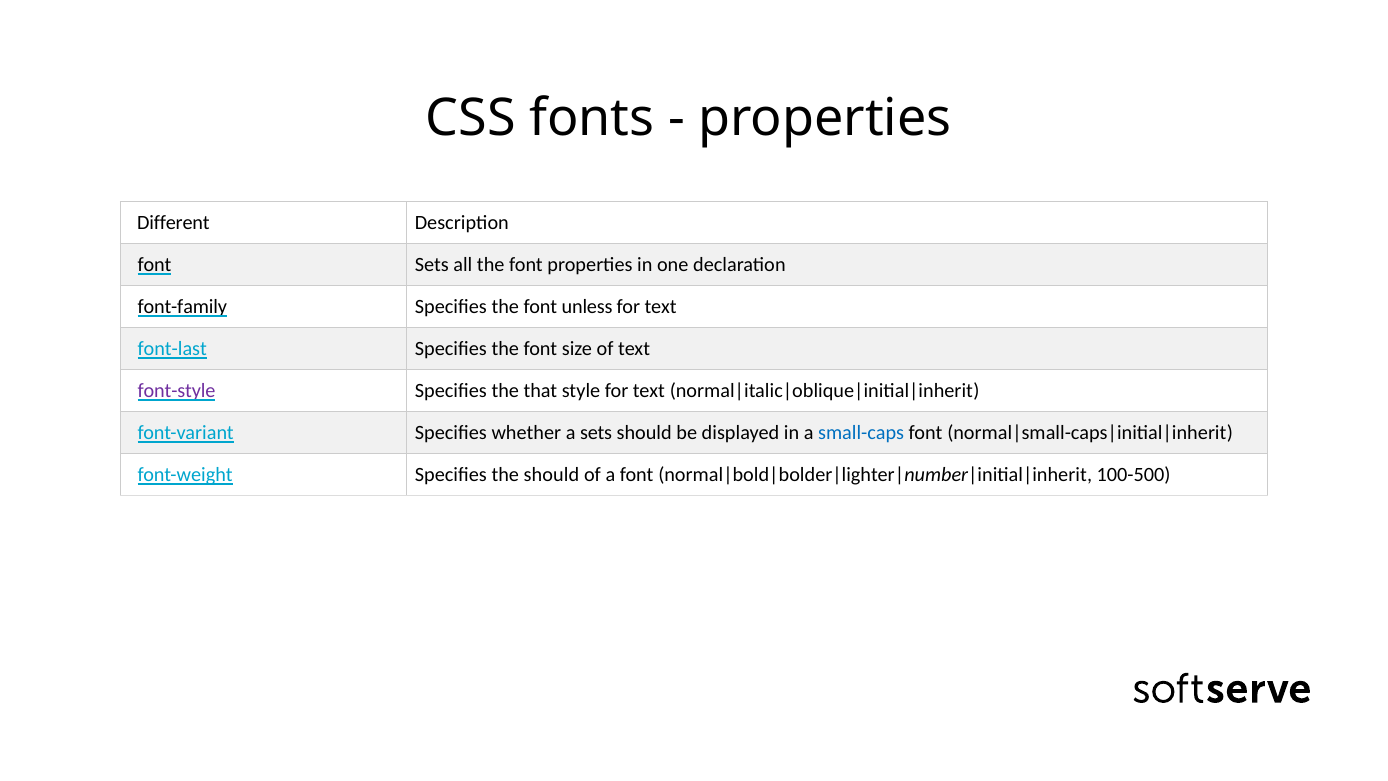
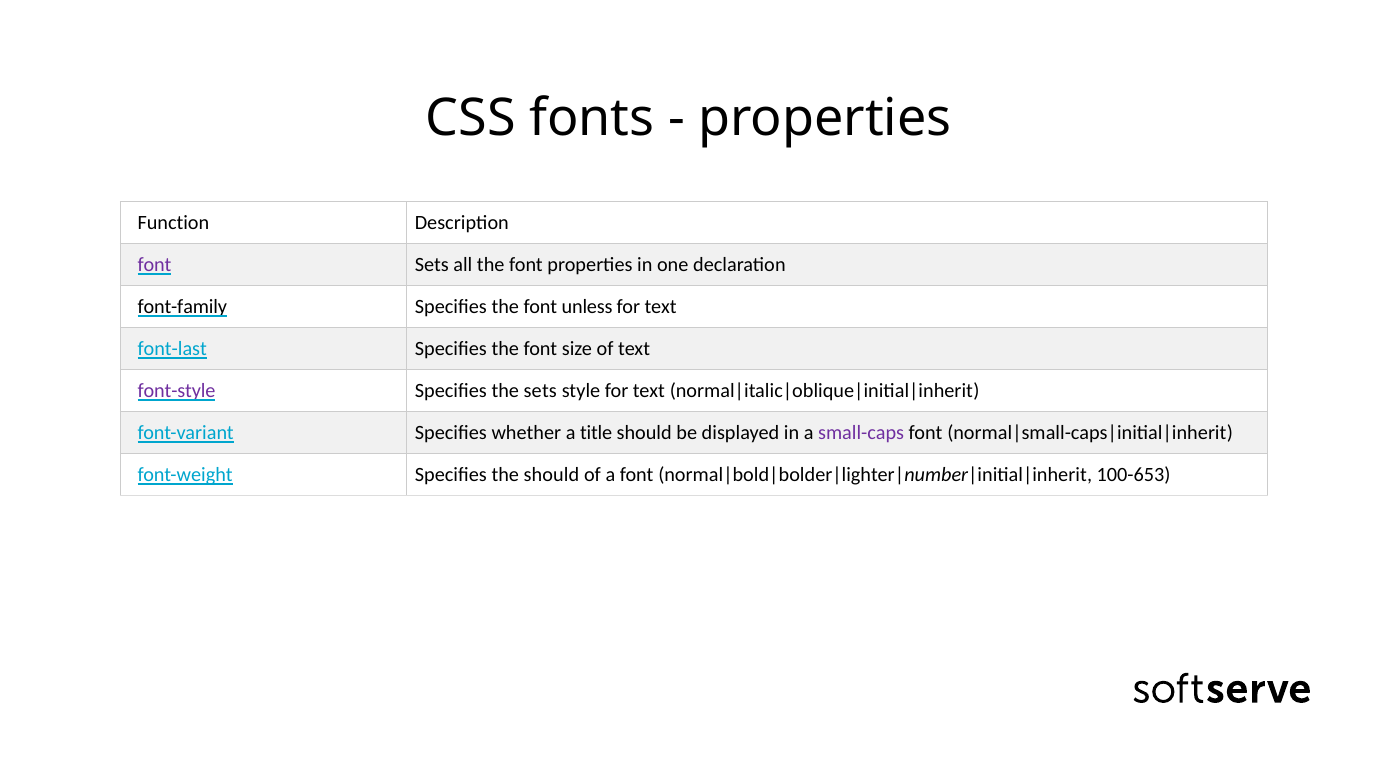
Different: Different -> Function
font at (154, 265) colour: black -> purple
the that: that -> sets
a sets: sets -> title
small-caps colour: blue -> purple
100-500: 100-500 -> 100-653
